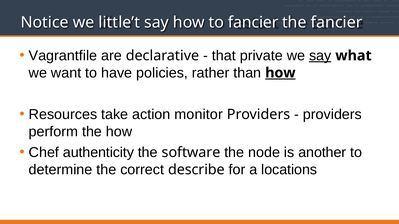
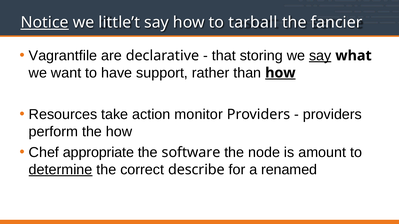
Notice underline: none -> present
to fancier: fancier -> tarball
private: private -> storing
policies: policies -> support
authenticity: authenticity -> appropriate
another: another -> amount
determine underline: none -> present
locations: locations -> renamed
